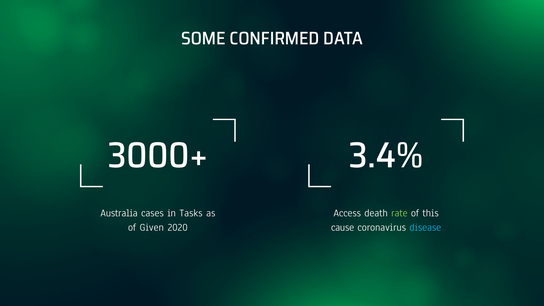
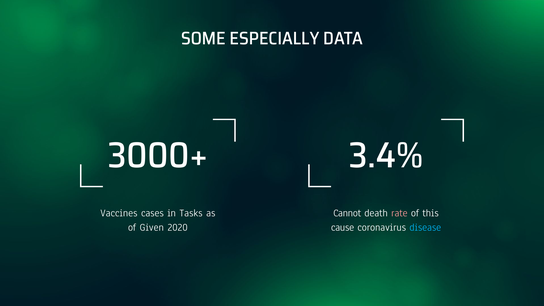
CONFIRMED: CONFIRMED -> ESPECIALLY
Australia: Australia -> Vaccines
Access: Access -> Cannot
rate colour: light green -> pink
